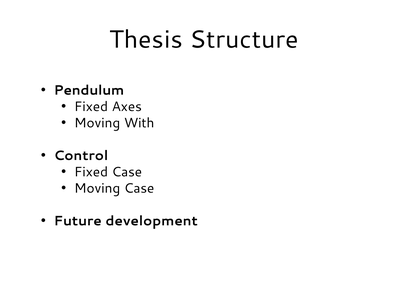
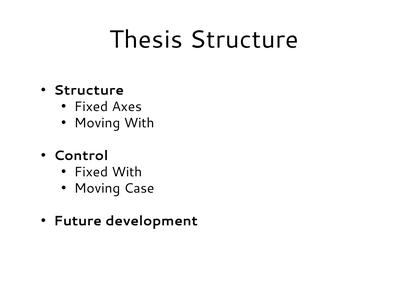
Pendulum at (89, 90): Pendulum -> Structure
Fixed Case: Case -> With
